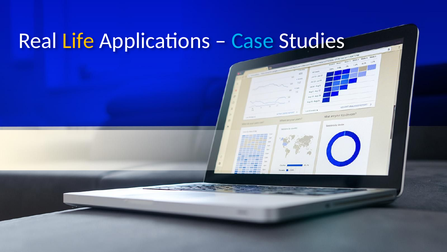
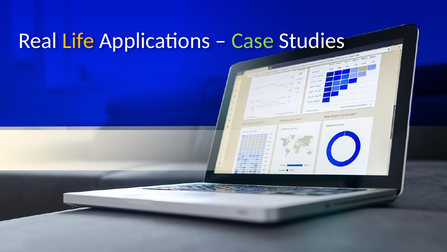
Case colour: light blue -> light green
